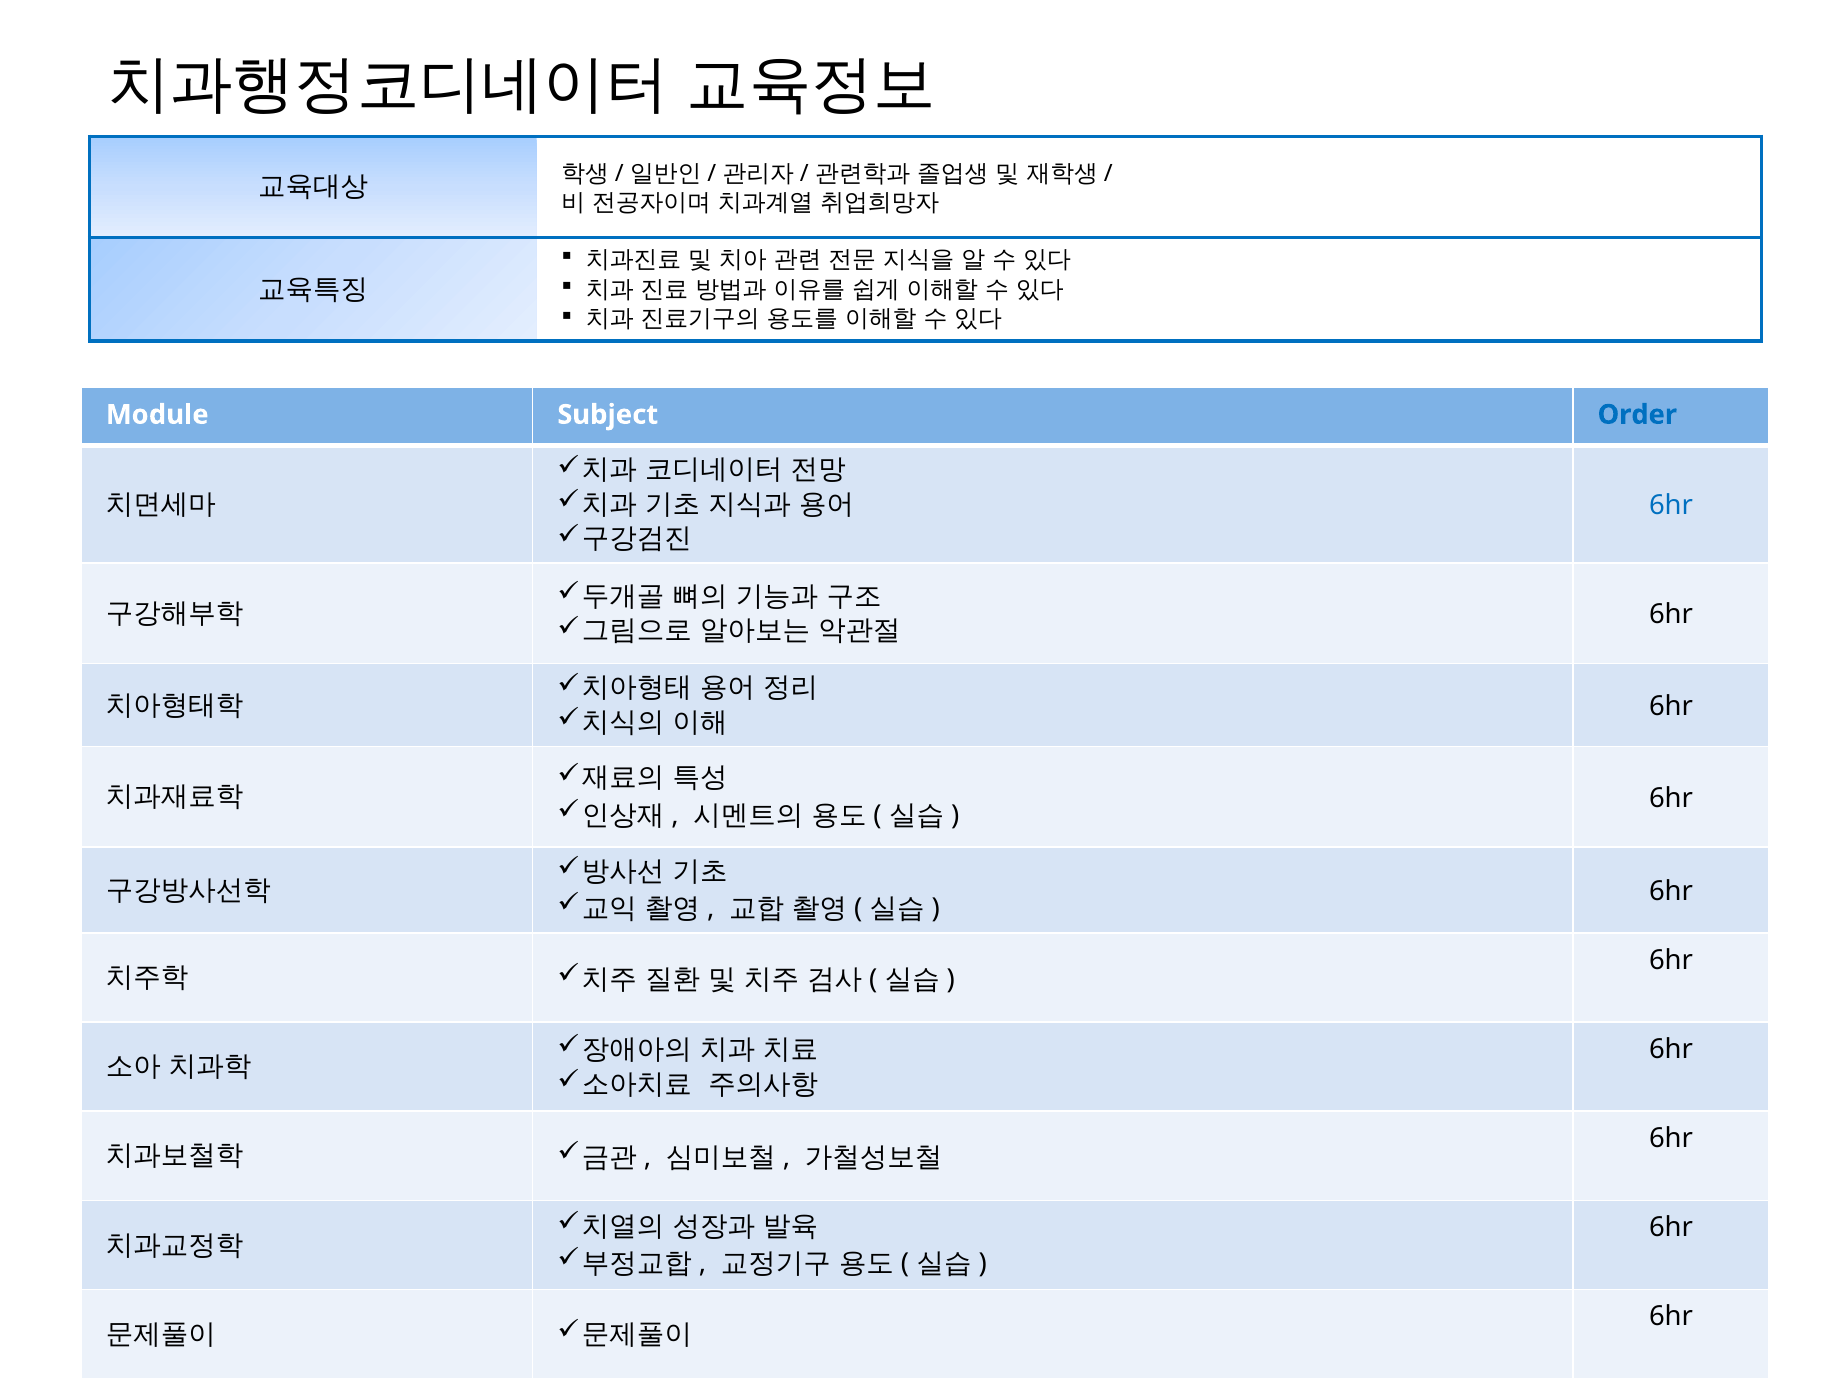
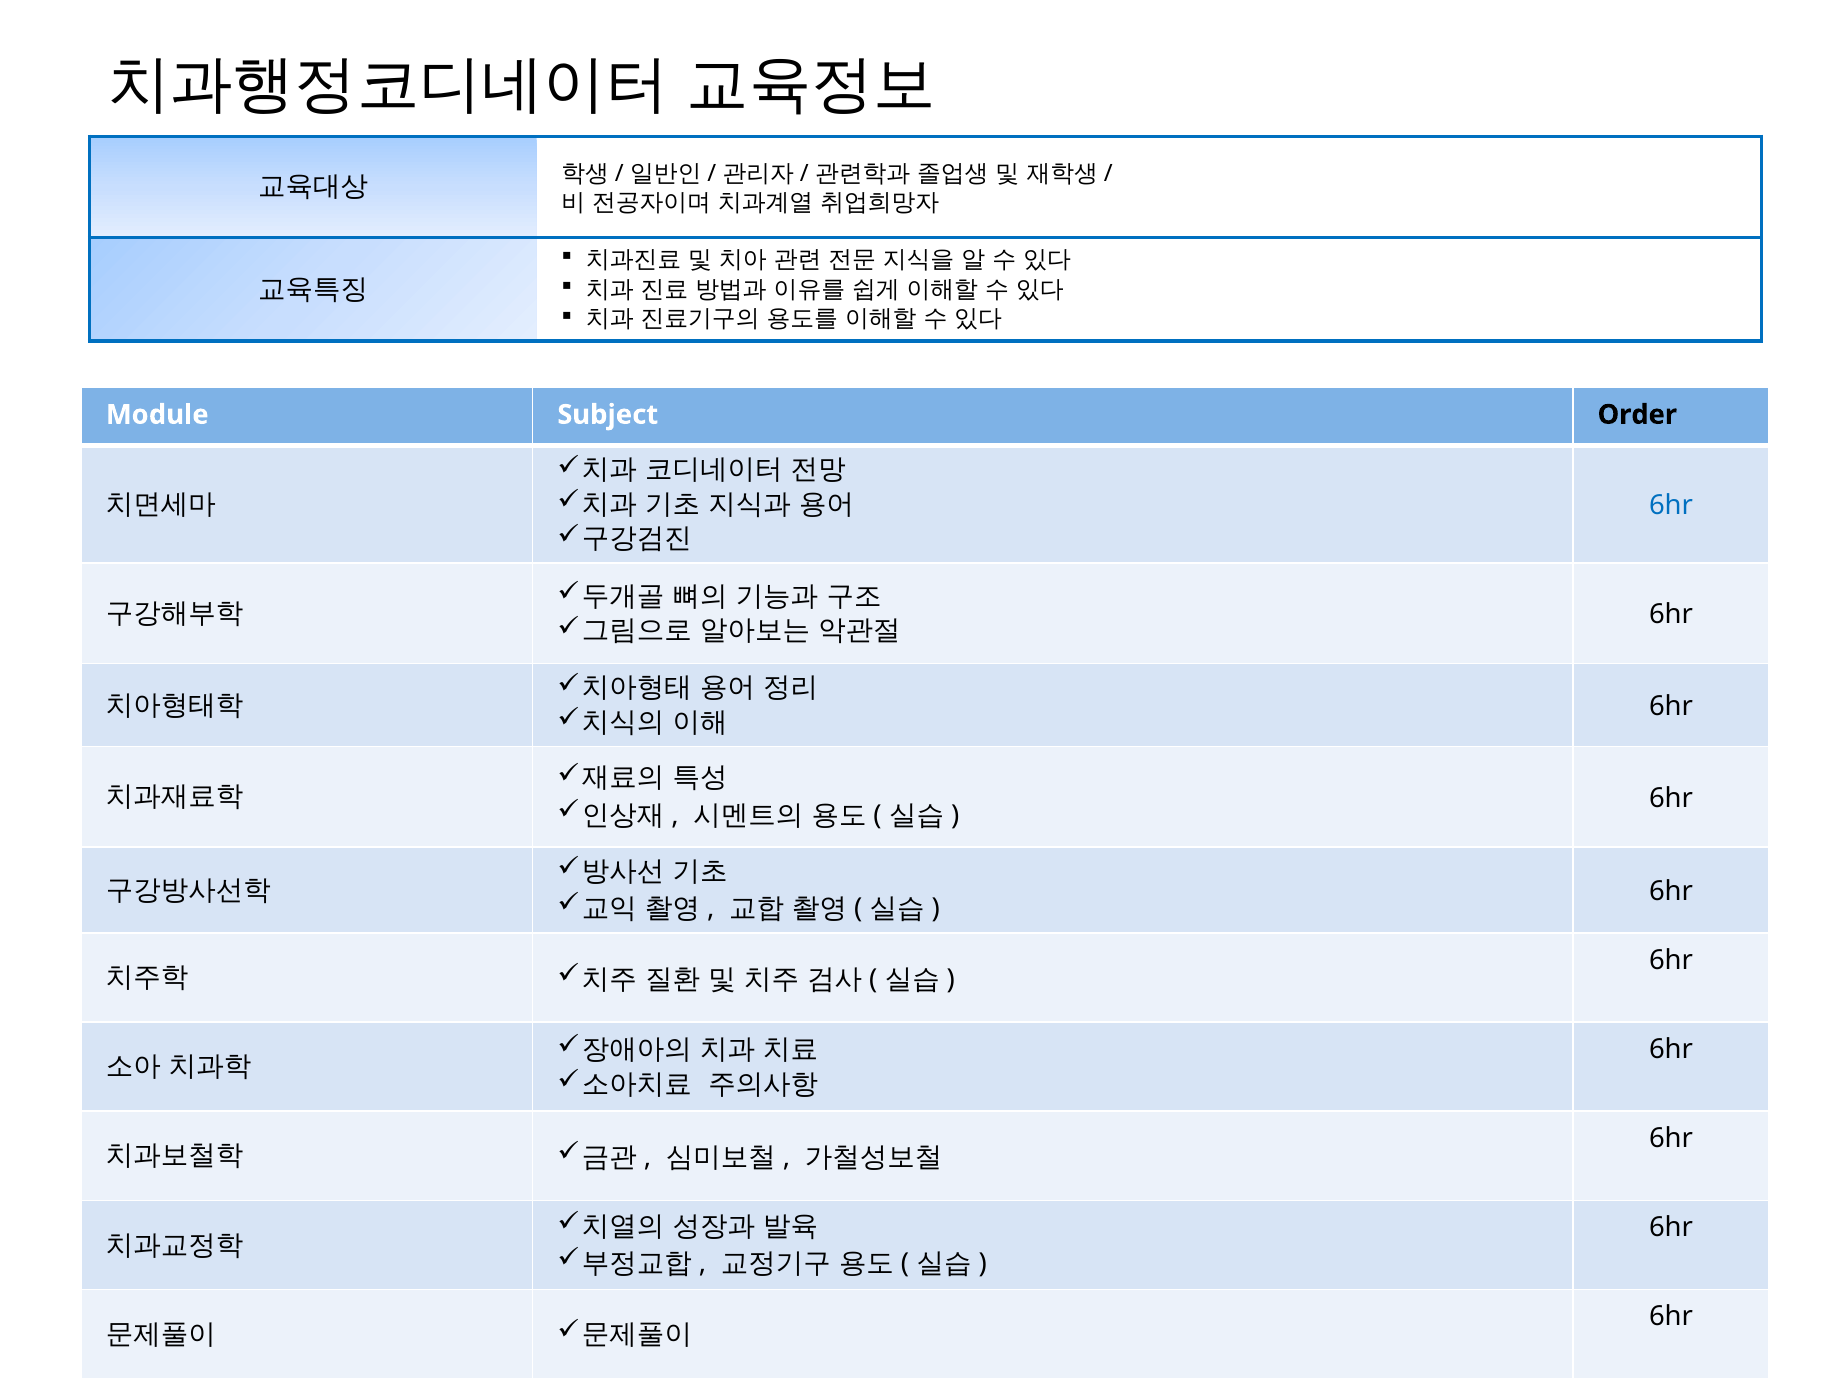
Order colour: blue -> black
